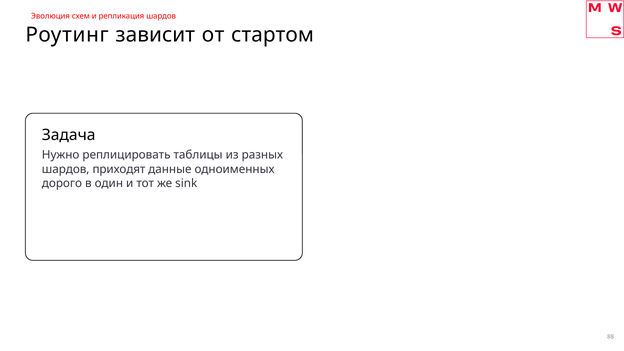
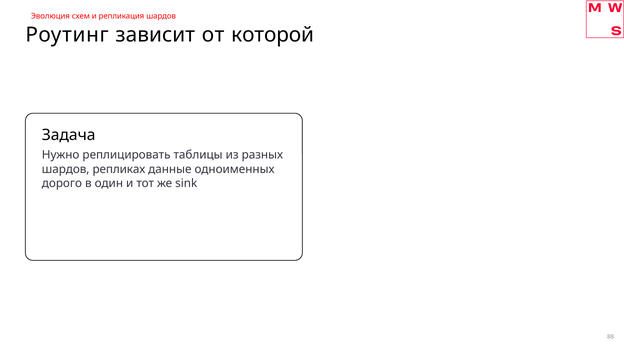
стартом: стартом -> которой
приходят: приходят -> репликах
